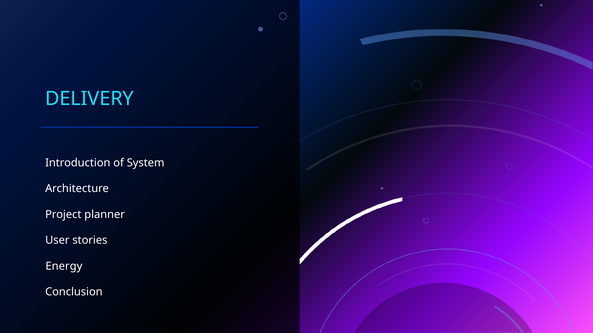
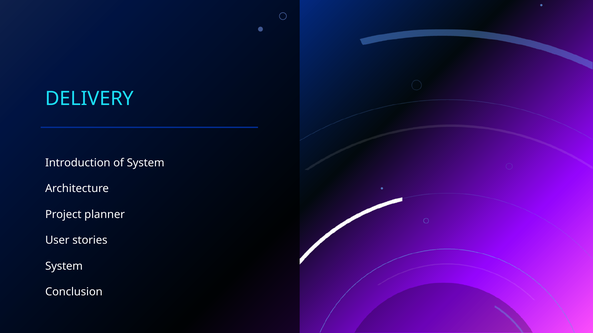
Energy at (64, 267): Energy -> System
